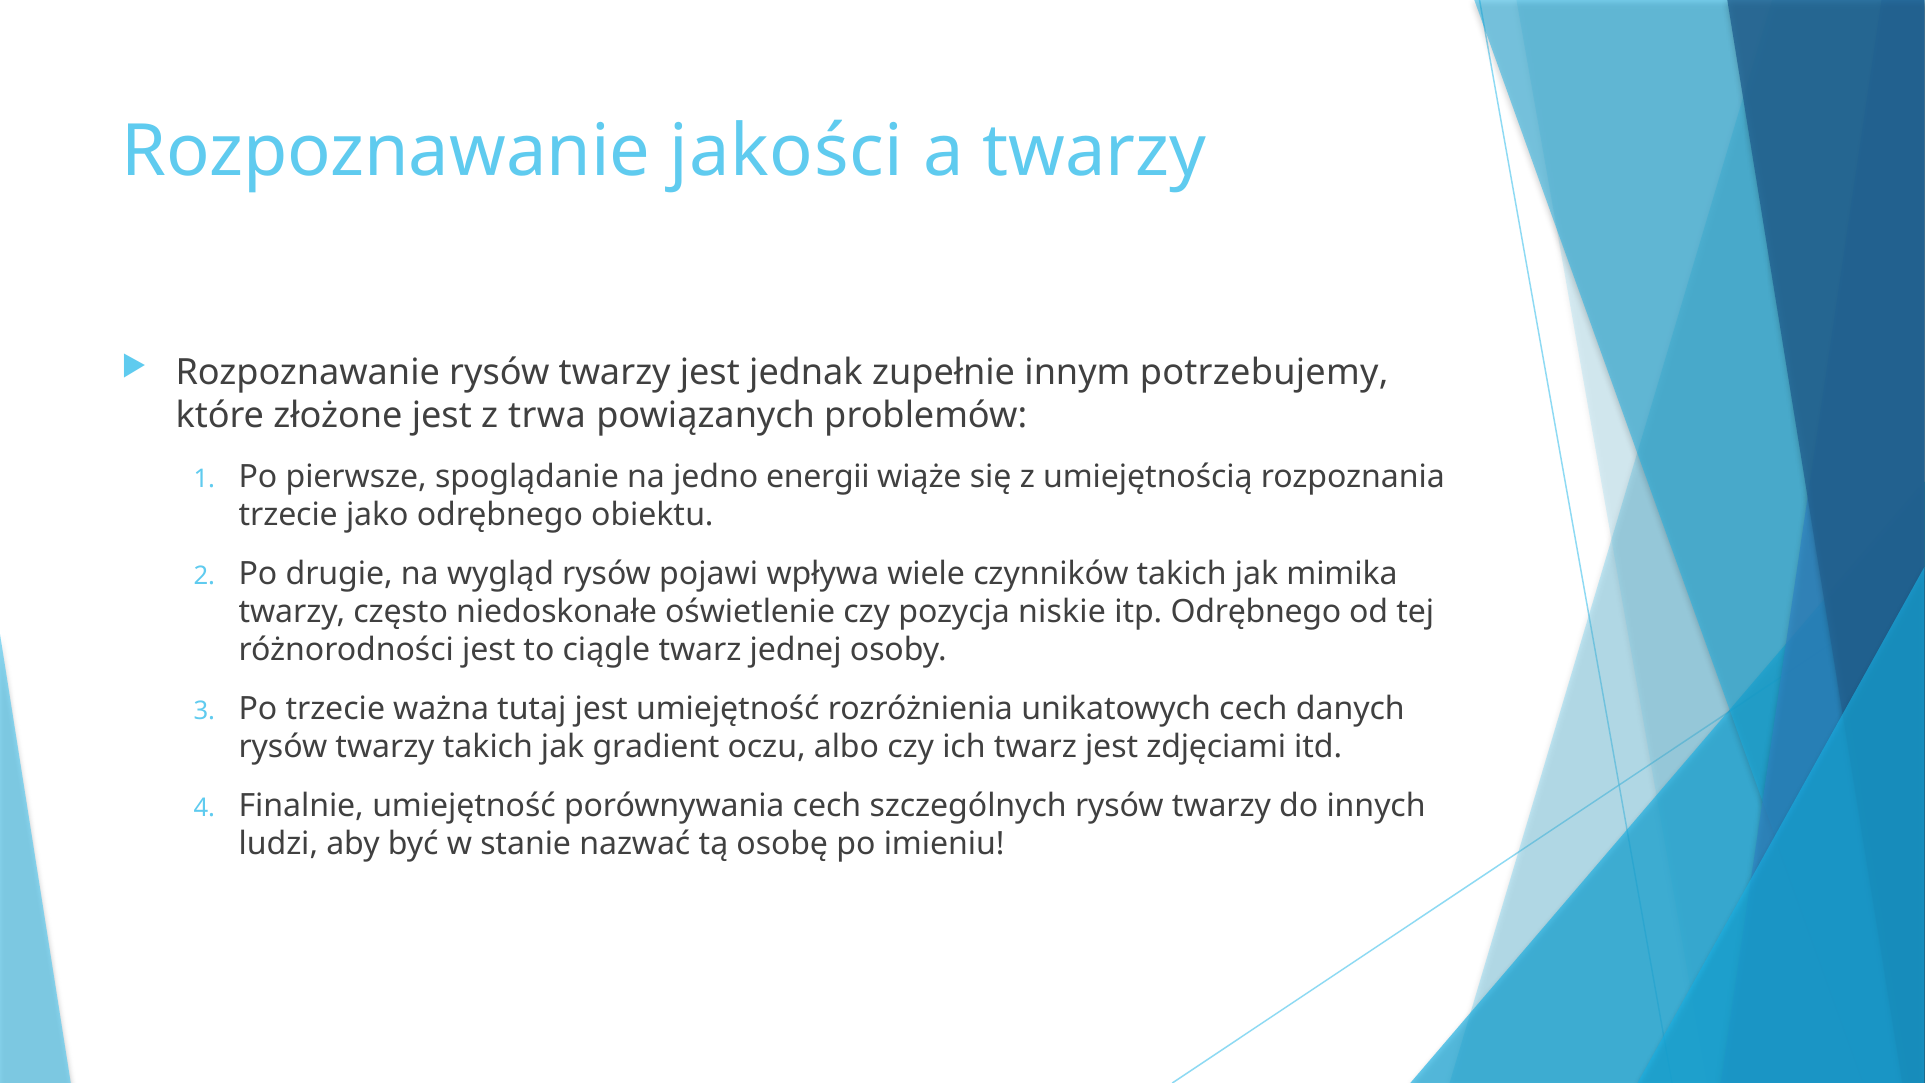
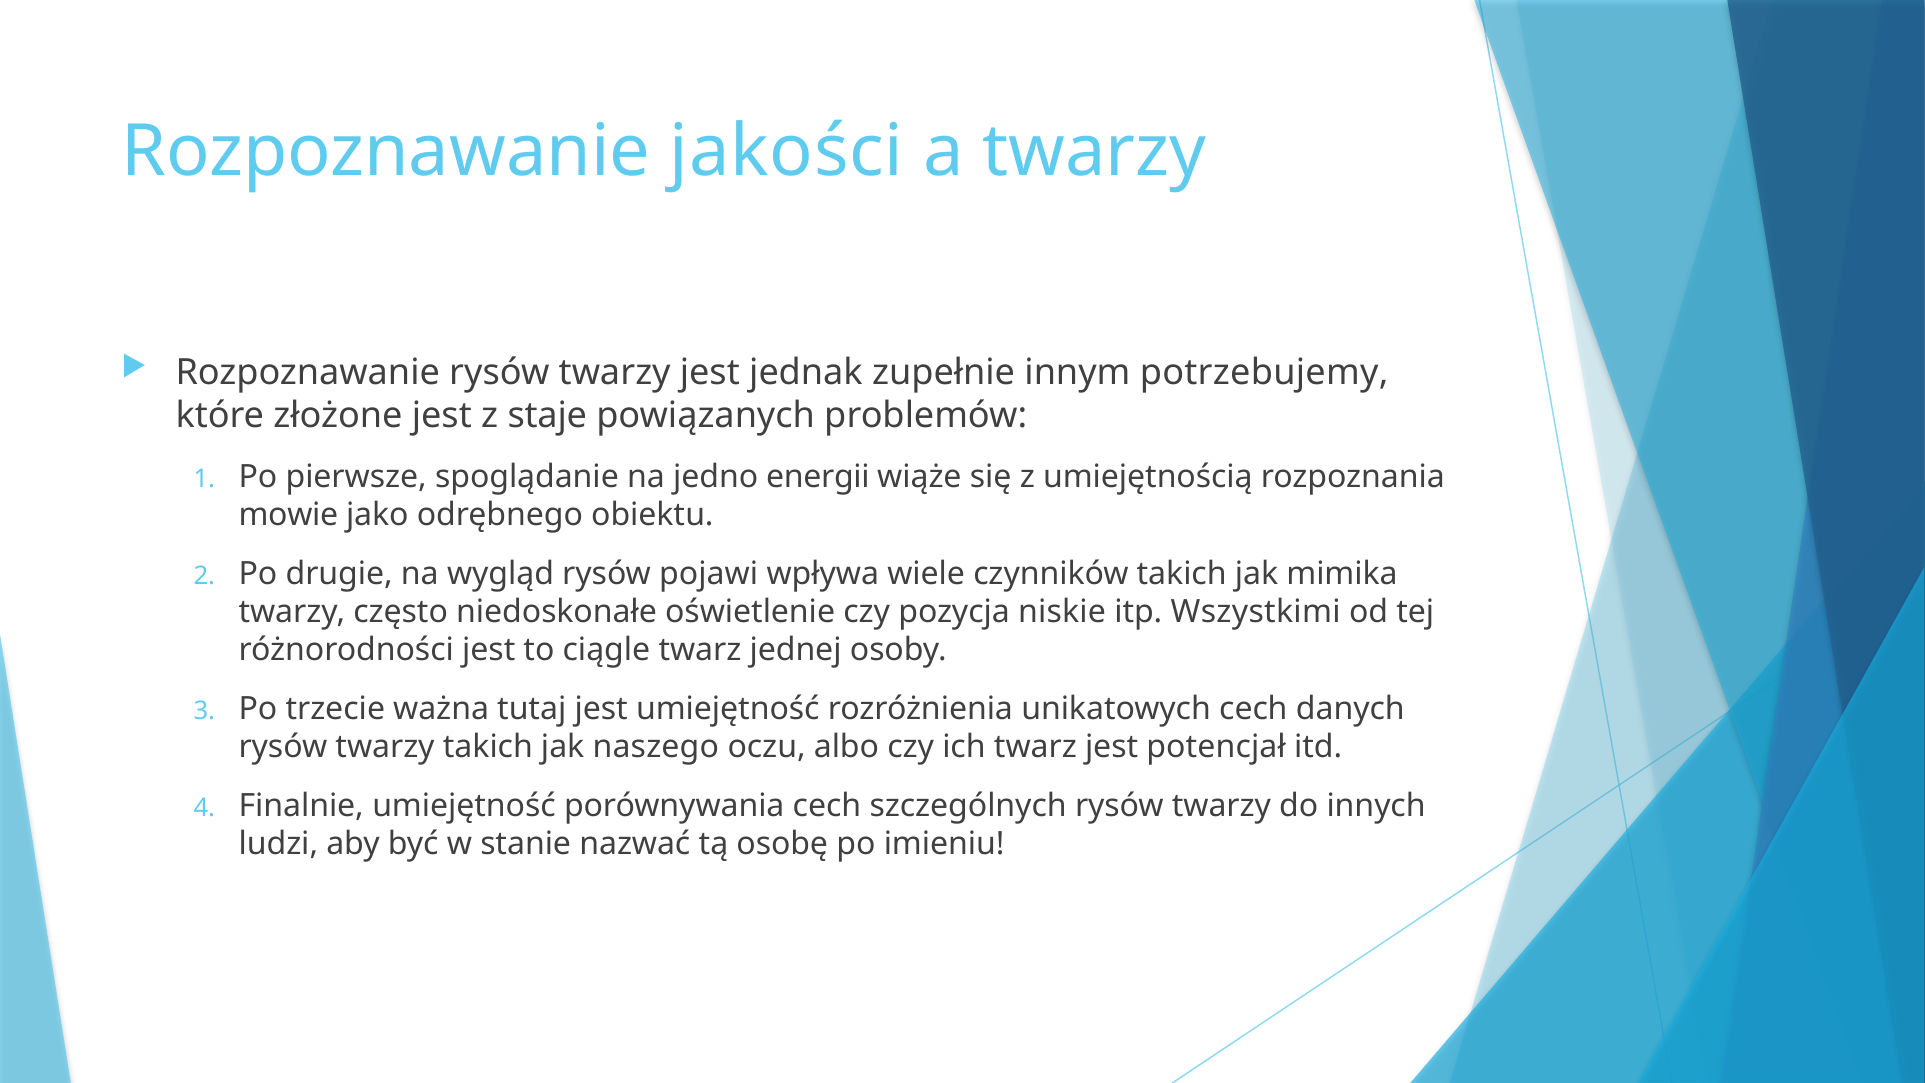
trwa: trwa -> staje
trzecie at (288, 515): trzecie -> mowie
itp Odrębnego: Odrębnego -> Wszystkimi
gradient: gradient -> naszego
zdjęciami: zdjęciami -> potencjał
